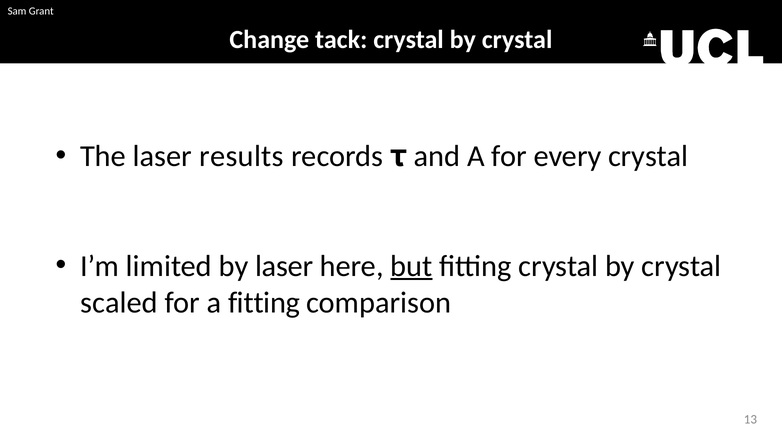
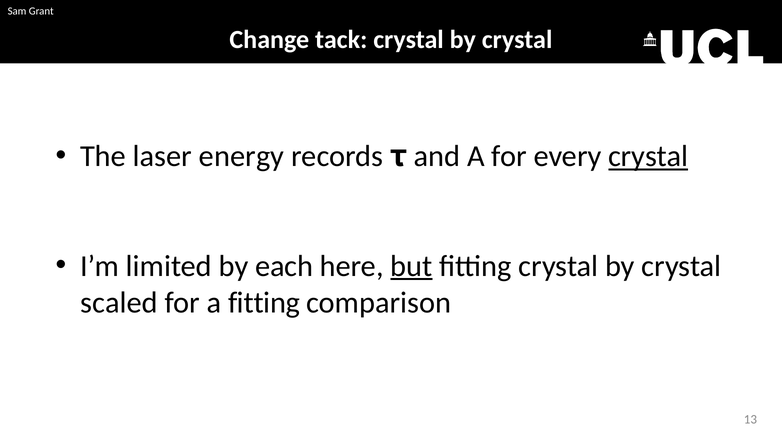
results: results -> energy
crystal at (648, 156) underline: none -> present
by laser: laser -> each
